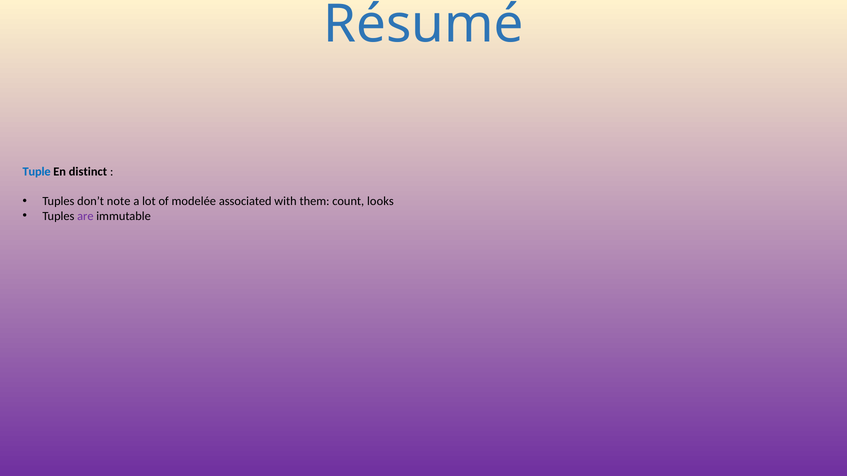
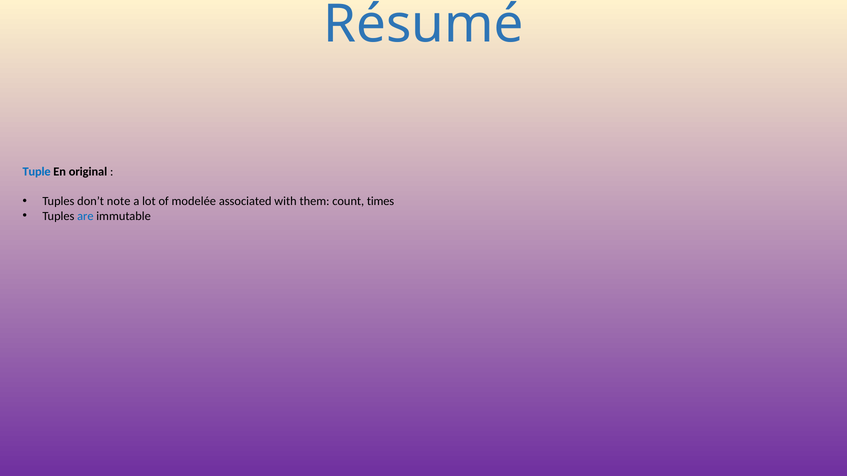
distinct: distinct -> original
looks: looks -> times
are colour: purple -> blue
